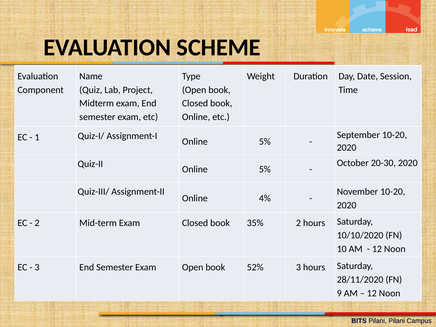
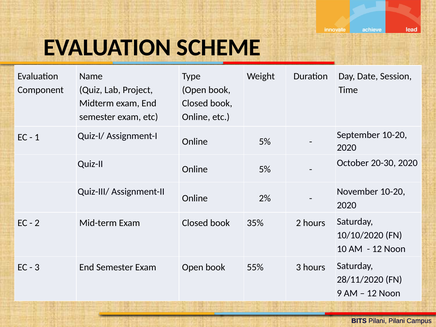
4%: 4% -> 2%
52%: 52% -> 55%
